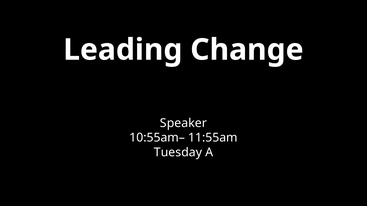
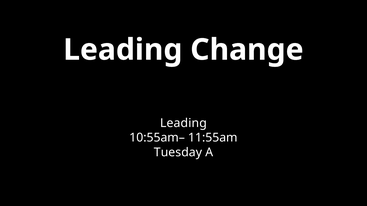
Speaker at (183, 123): Speaker -> Leading
